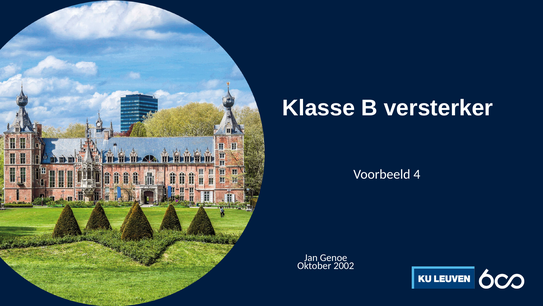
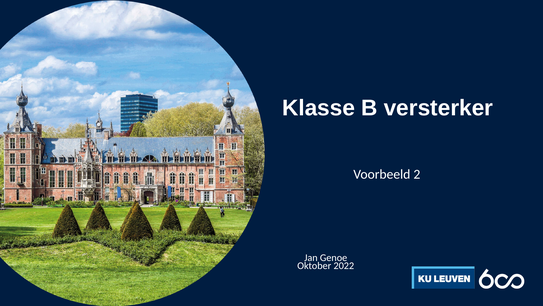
4: 4 -> 2
2002: 2002 -> 2022
